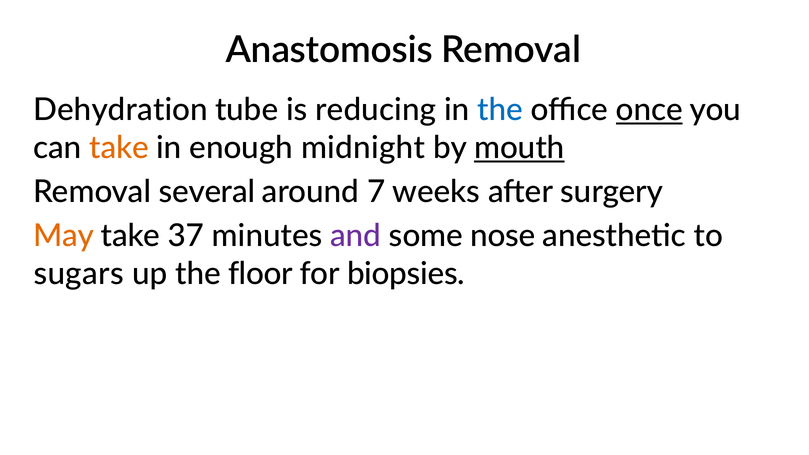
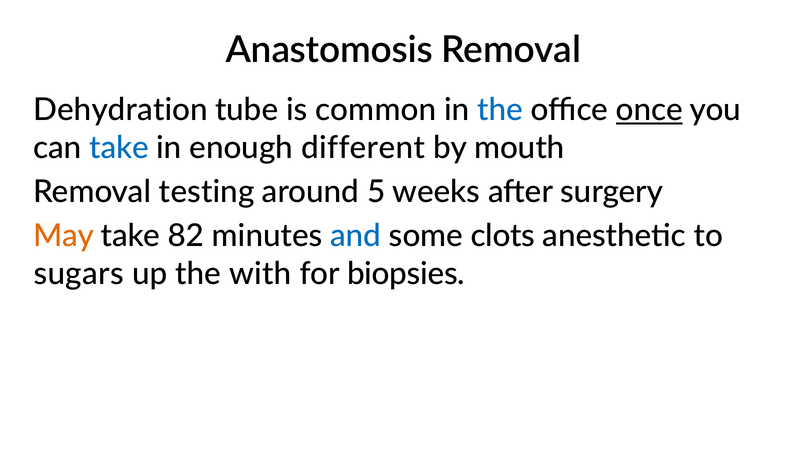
reducing: reducing -> common
take at (119, 148) colour: orange -> blue
midnight: midnight -> different
mouth underline: present -> none
several: several -> testing
7: 7 -> 5
37: 37 -> 82
and colour: purple -> blue
nose: nose -> clots
floor: floor -> with
